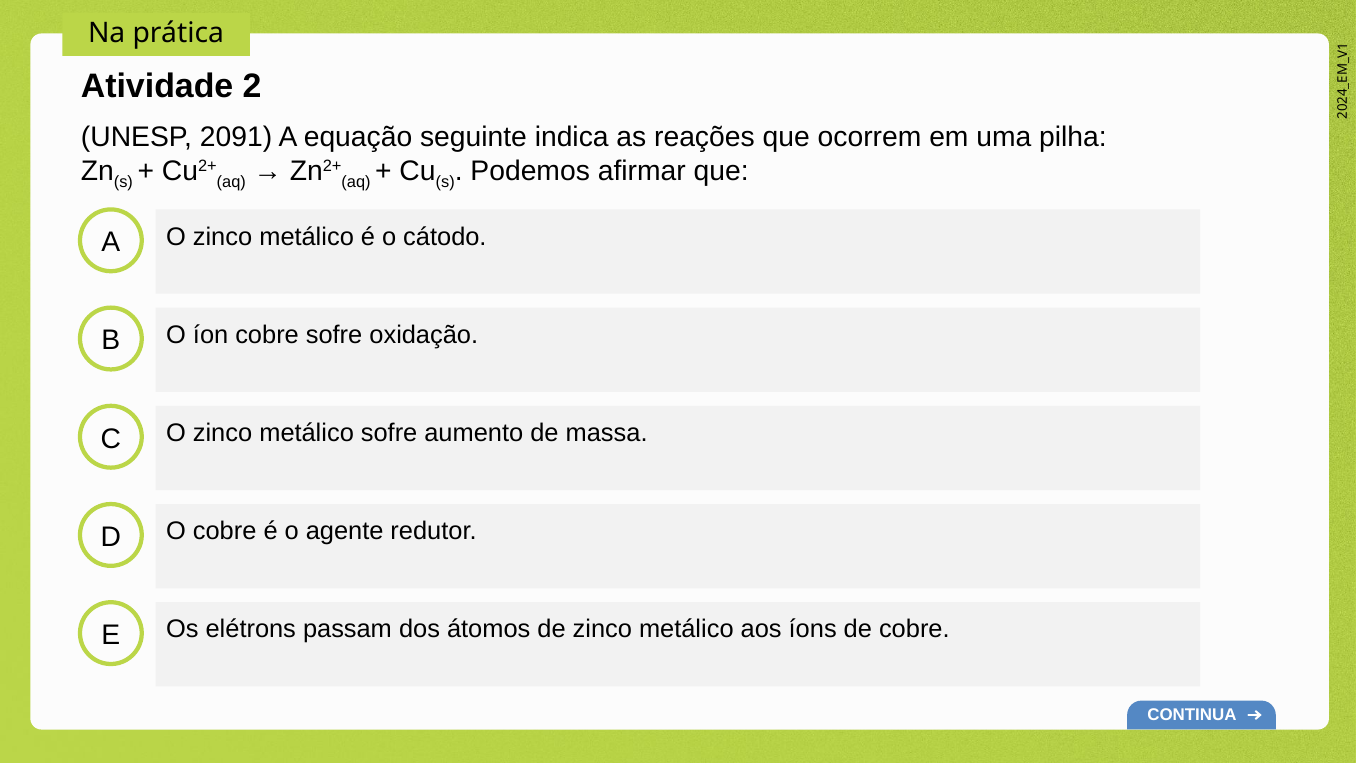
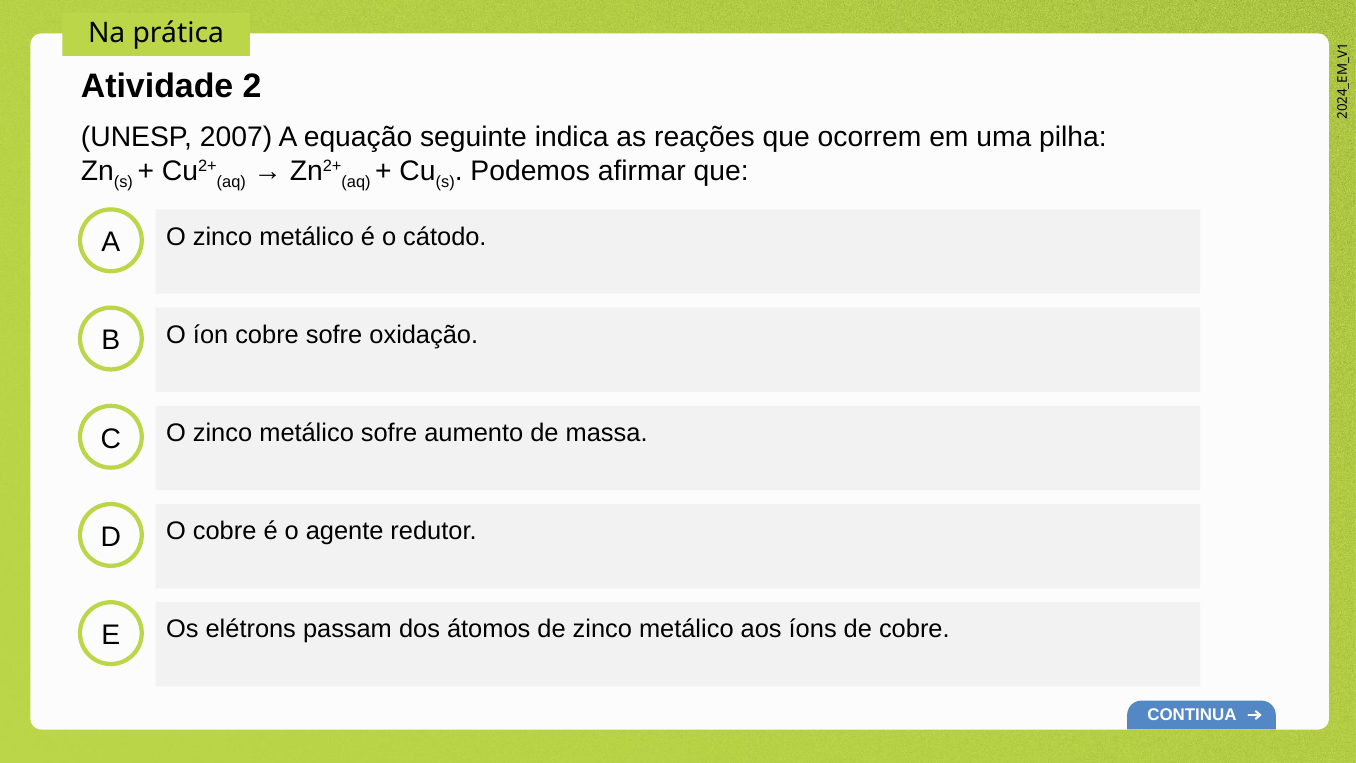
2091: 2091 -> 2007
